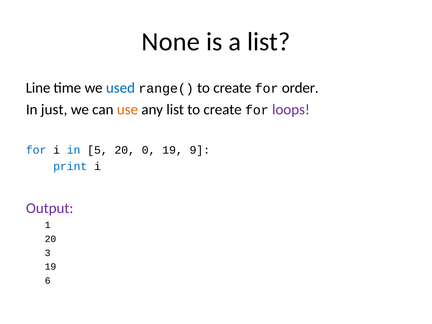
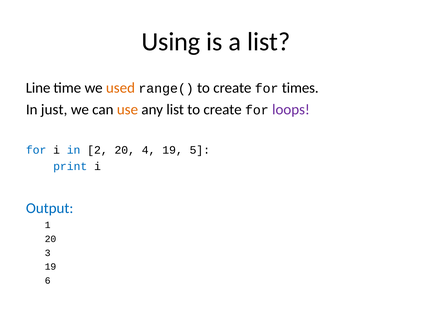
None: None -> Using
used colour: blue -> orange
order: order -> times
5: 5 -> 2
0: 0 -> 4
9: 9 -> 5
Output colour: purple -> blue
